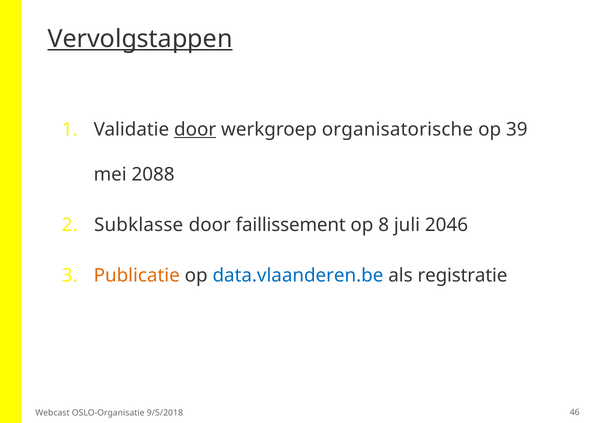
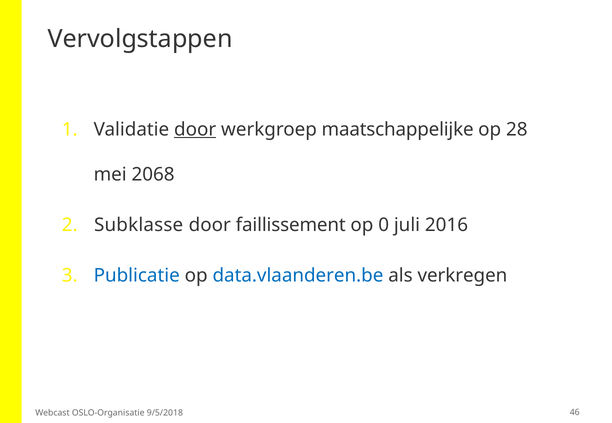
Vervolgstappen underline: present -> none
organisatorische: organisatorische -> maatschappelijke
39: 39 -> 28
2088: 2088 -> 2068
8: 8 -> 0
2046: 2046 -> 2016
Publicatie colour: orange -> blue
registratie: registratie -> verkregen
